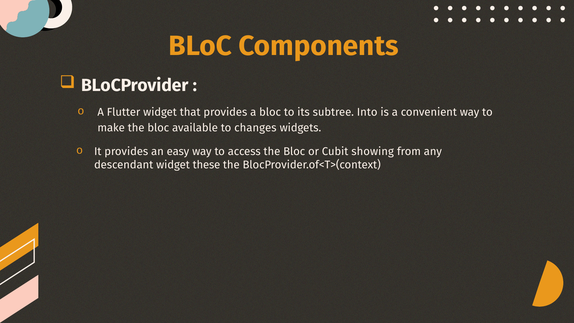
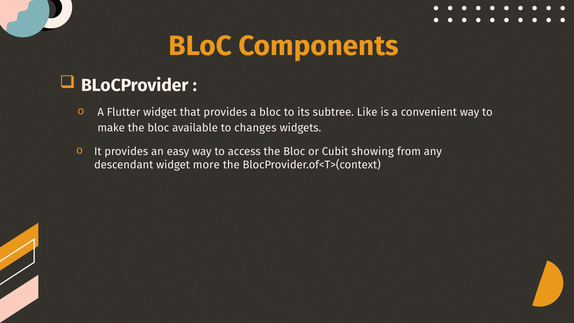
Into: Into -> Like
these: these -> more
